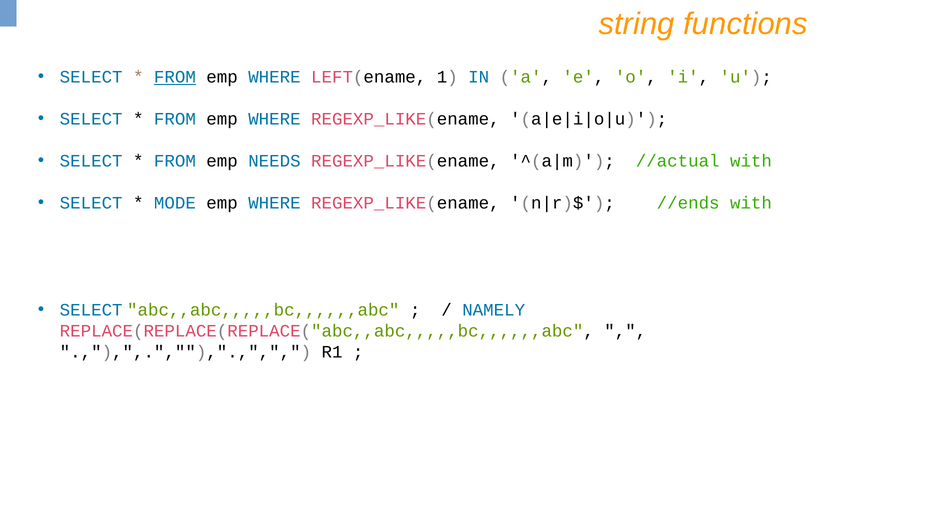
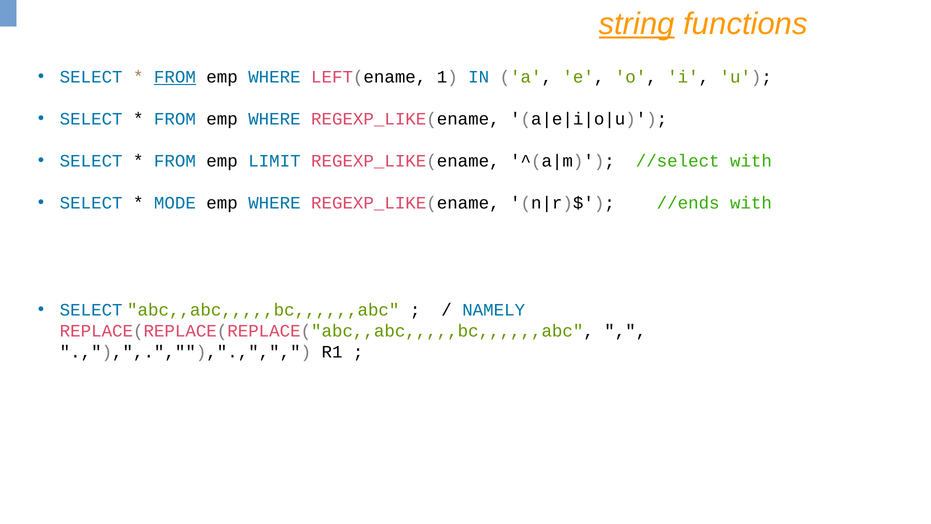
string underline: none -> present
NEEDS: NEEDS -> LIMIT
//actual: //actual -> //select
